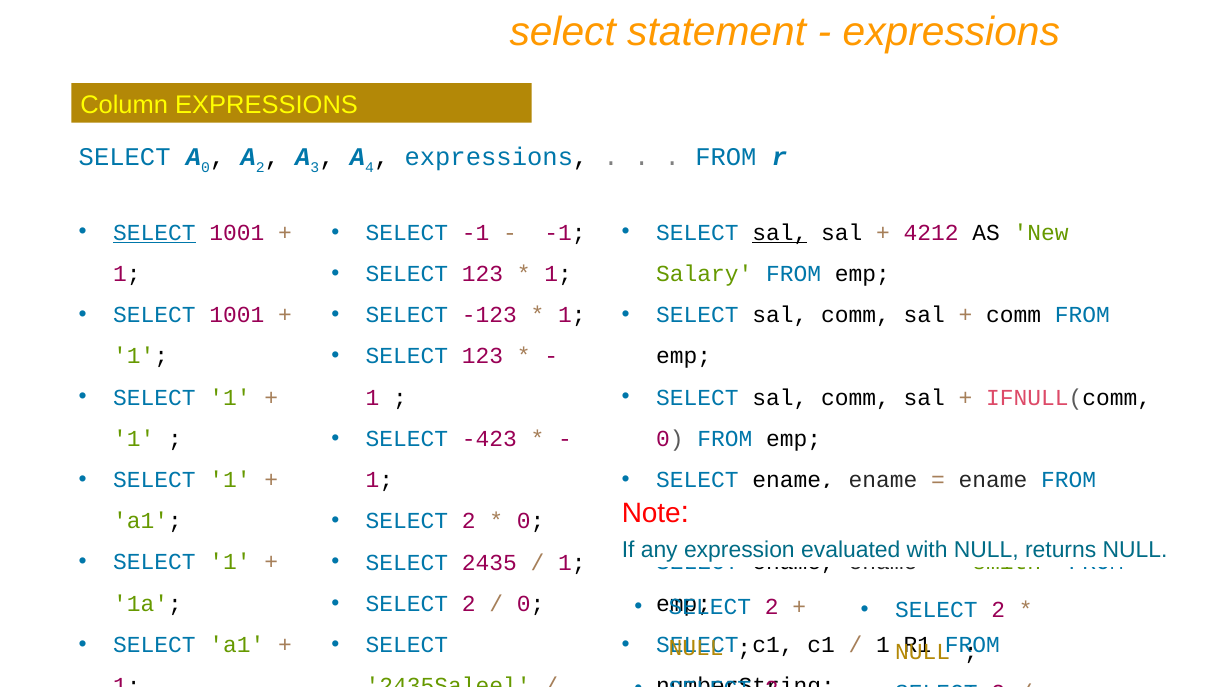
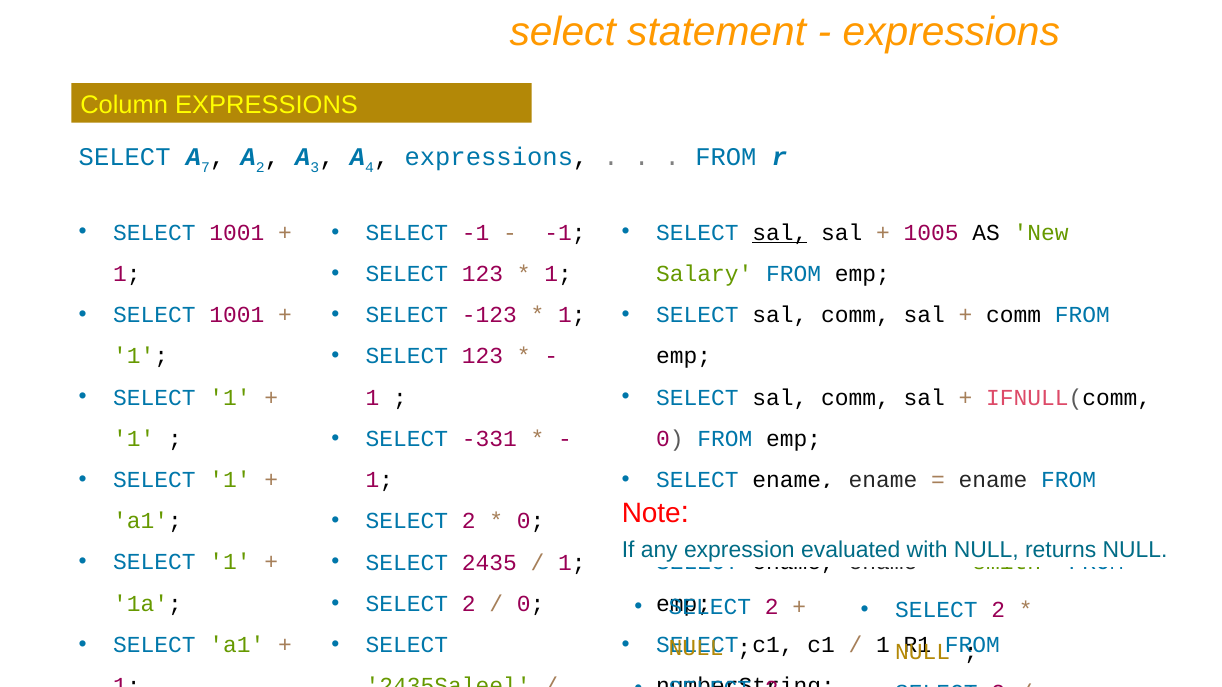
0 at (206, 167): 0 -> 7
SELECT at (154, 233) underline: present -> none
4212: 4212 -> 1005
-423: -423 -> -331
